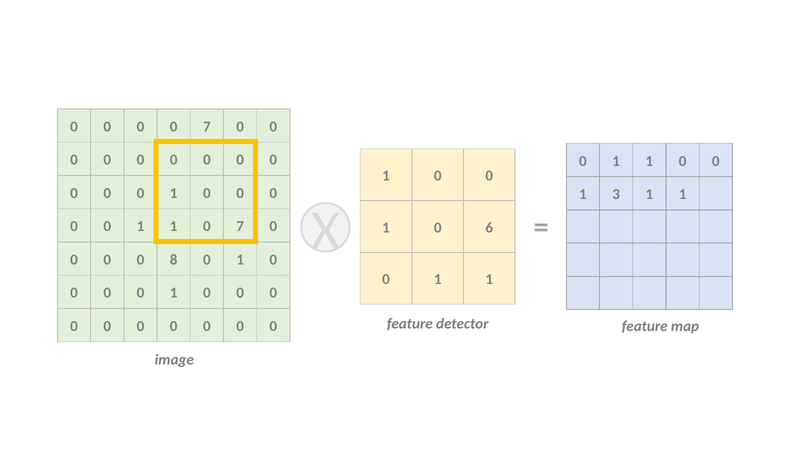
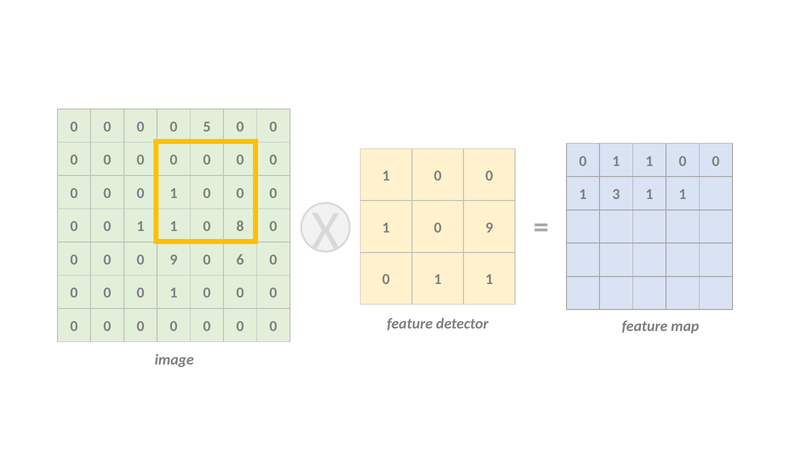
0 0 7: 7 -> 5
1 0 7: 7 -> 8
1 0 6: 6 -> 9
0 0 8: 8 -> 9
1 at (240, 259): 1 -> 6
